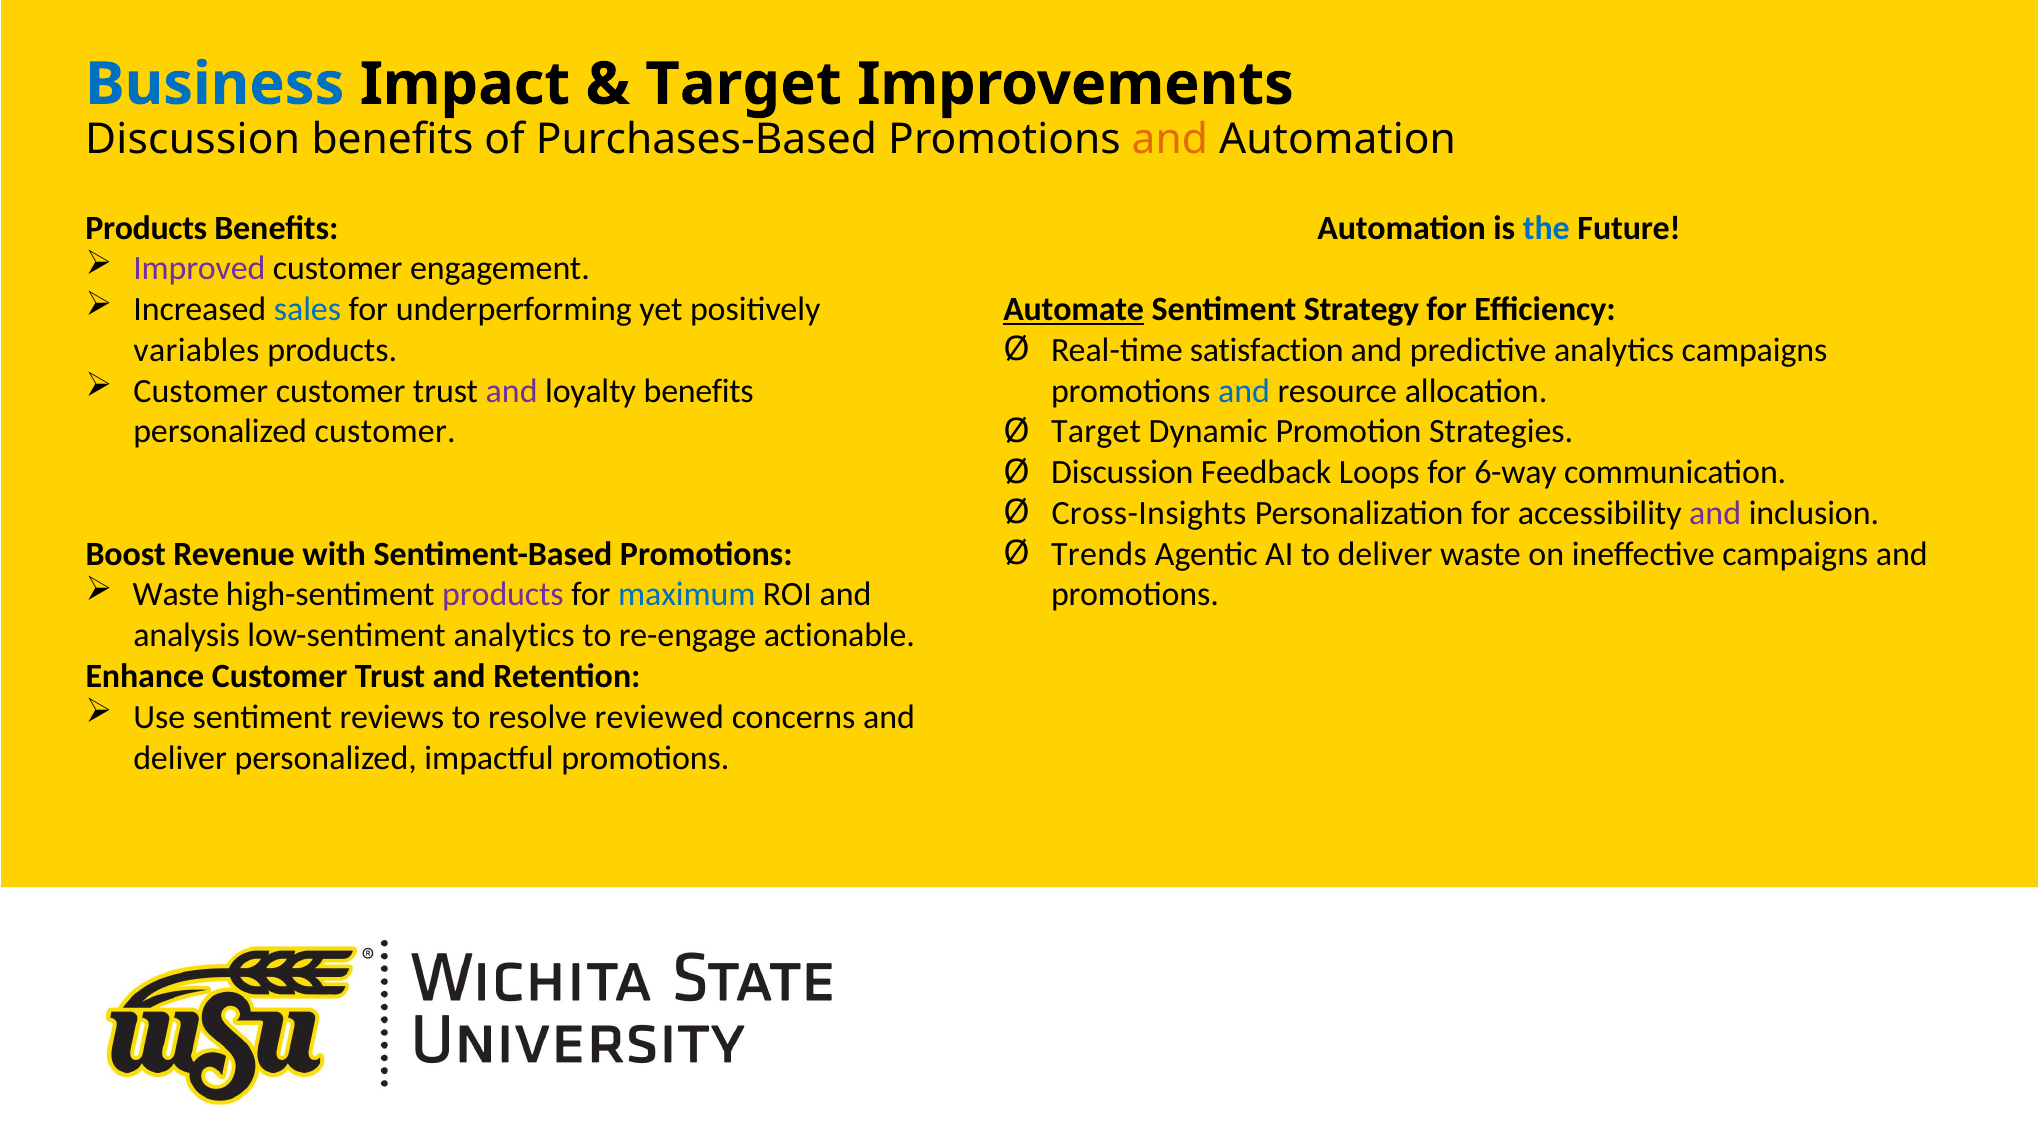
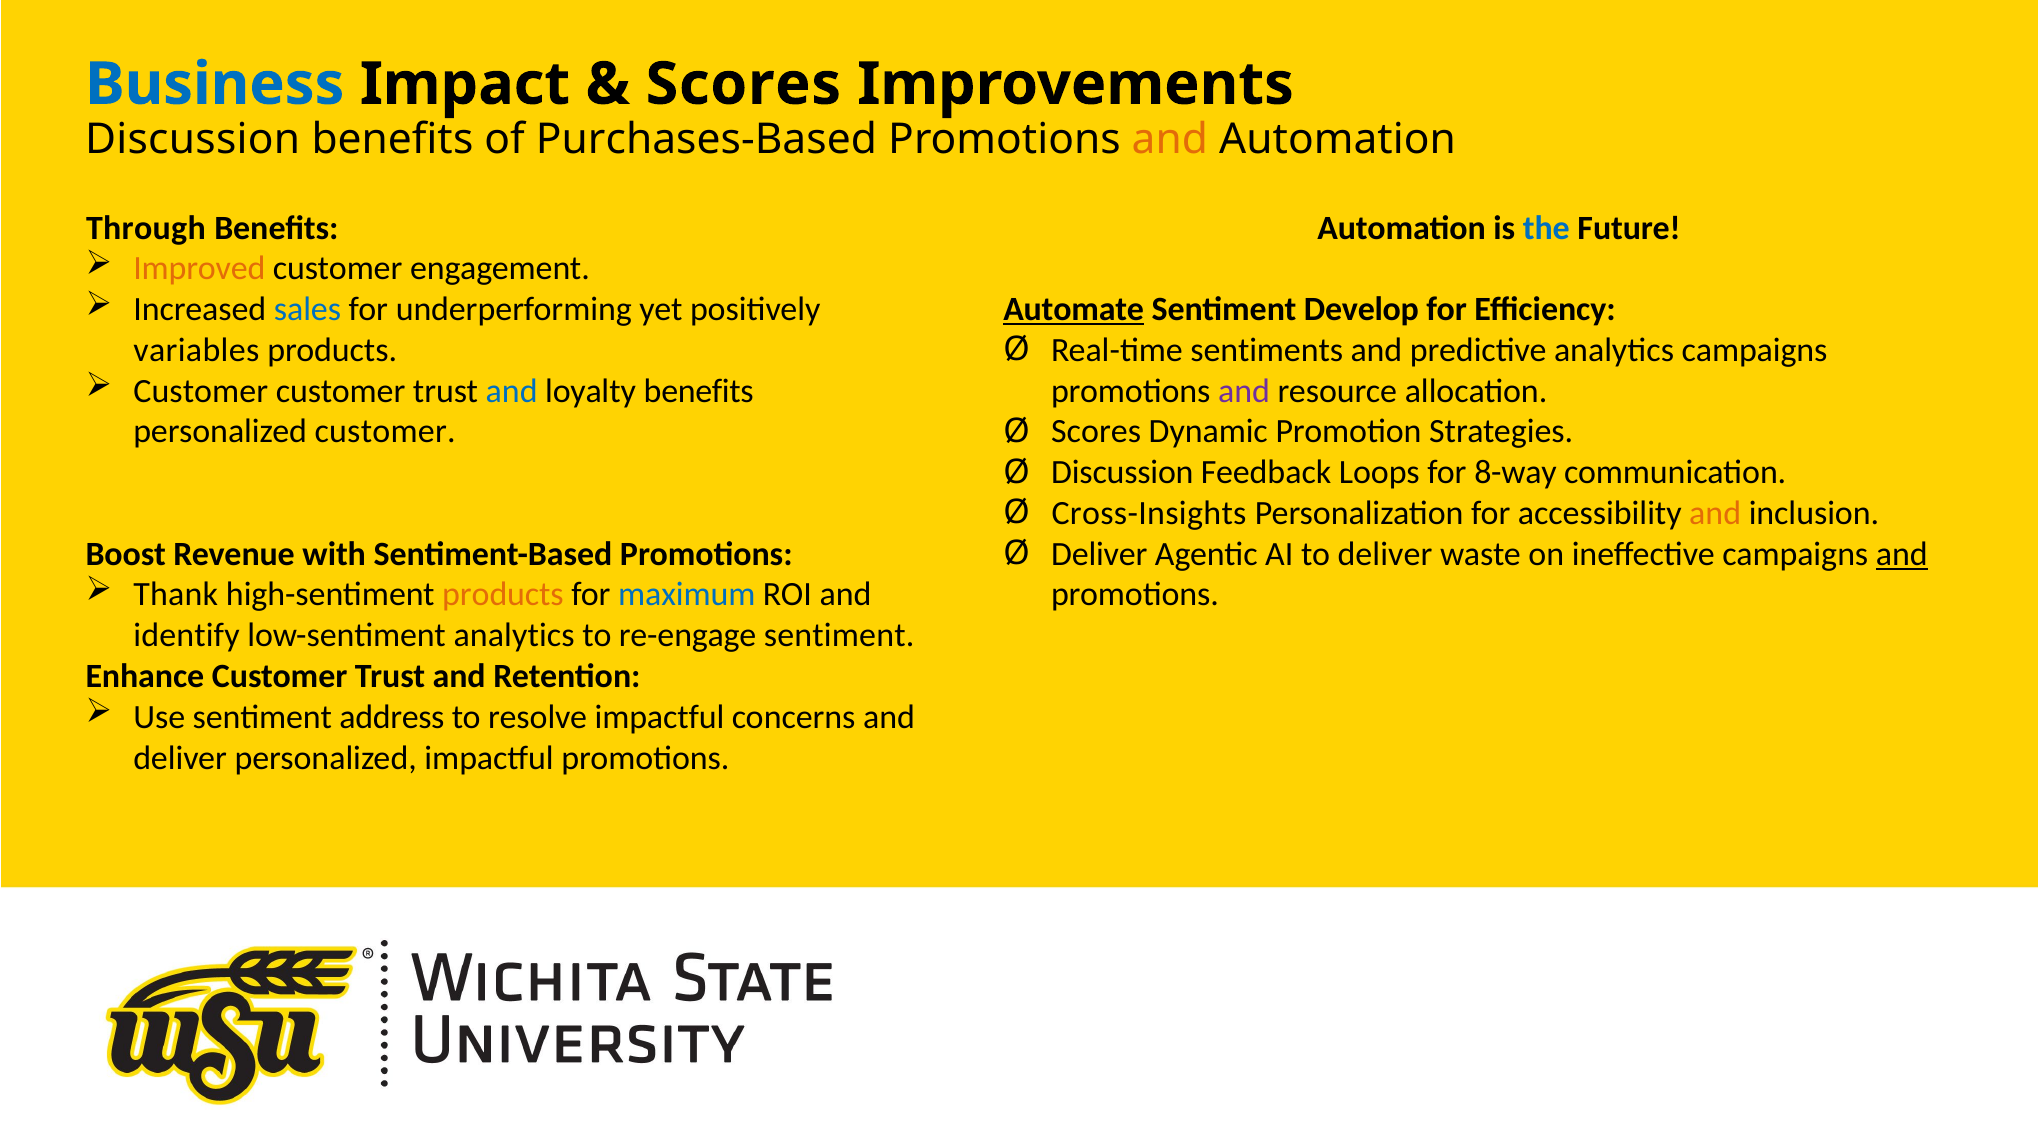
Target at (744, 84): Target -> Scores
Products at (146, 228): Products -> Through
Improved colour: purple -> orange
Strategy: Strategy -> Develop
satisfaction: satisfaction -> sentiments
and at (512, 391) colour: purple -> blue
and at (1244, 391) colour: blue -> purple
Target at (1096, 432): Target -> Scores
6-way: 6-way -> 8-way
and at (1715, 513) colour: purple -> orange
Trends at (1099, 554): Trends -> Deliver
and at (1902, 554) underline: none -> present
Waste at (176, 595): Waste -> Thank
products at (503, 595) colour: purple -> orange
analysis: analysis -> identify
re-engage actionable: actionable -> sentiment
reviews: reviews -> address
resolve reviewed: reviewed -> impactful
